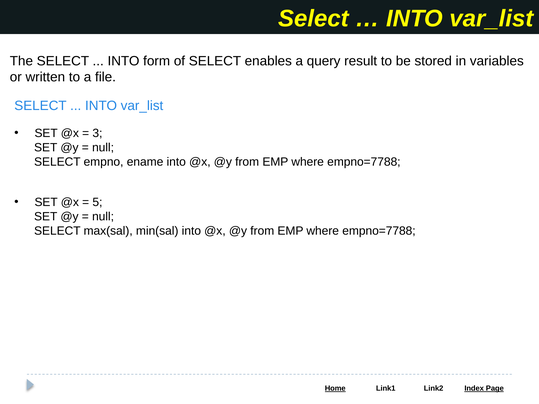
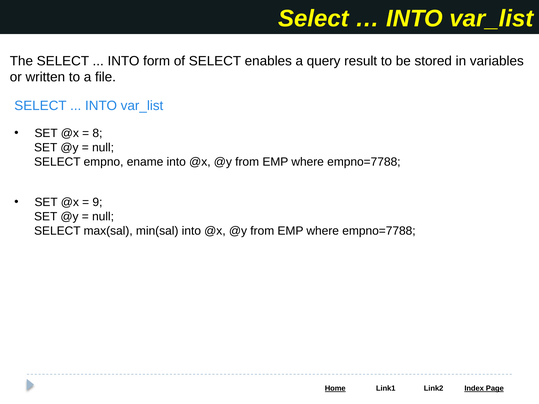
3: 3 -> 8
5: 5 -> 9
